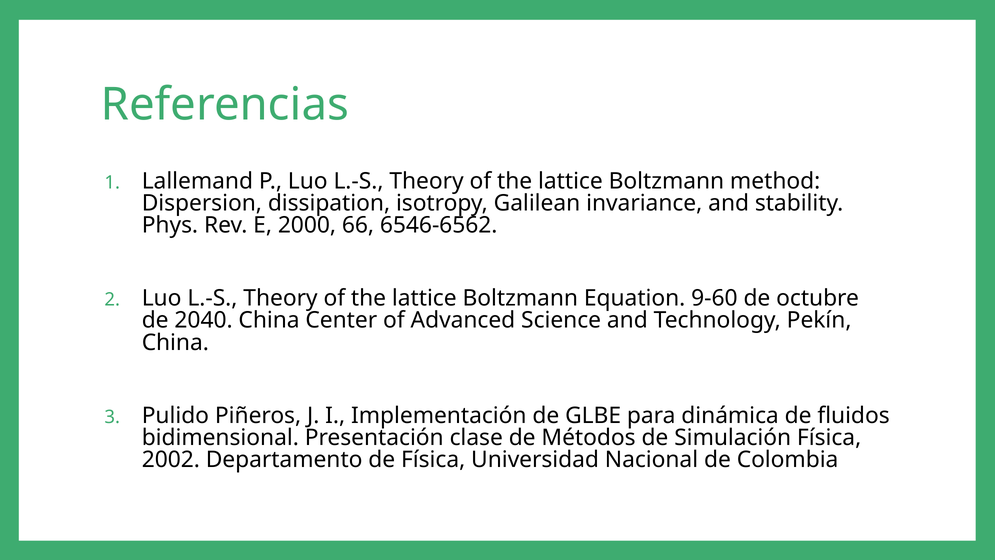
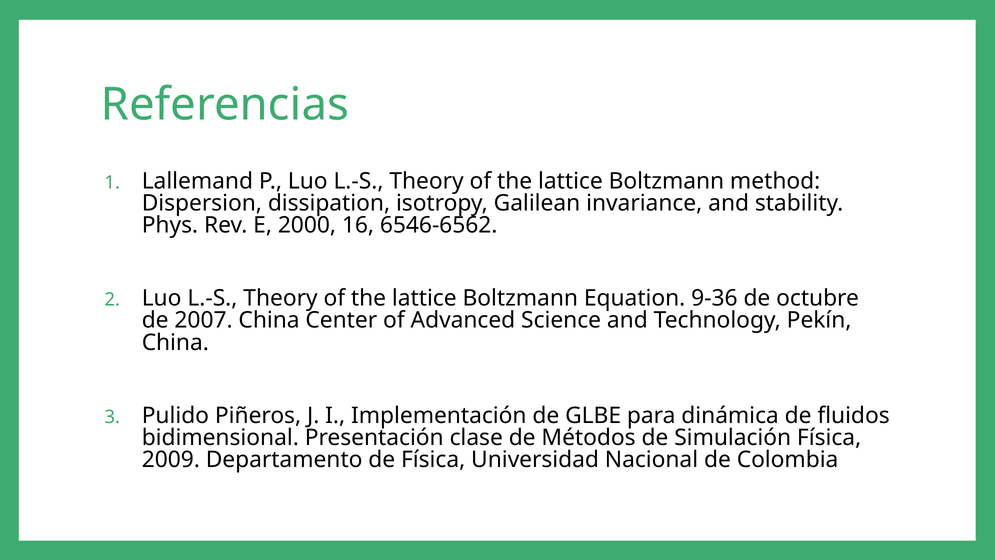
66: 66 -> 16
9-60: 9-60 -> 9-36
2040: 2040 -> 2007
2002: 2002 -> 2009
